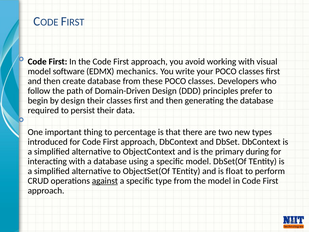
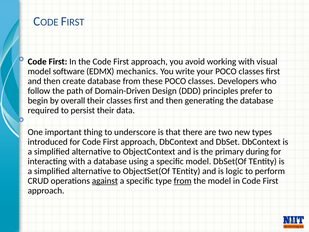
by design: design -> overall
percentage: percentage -> underscore
float: float -> logic
from at (183, 181) underline: none -> present
